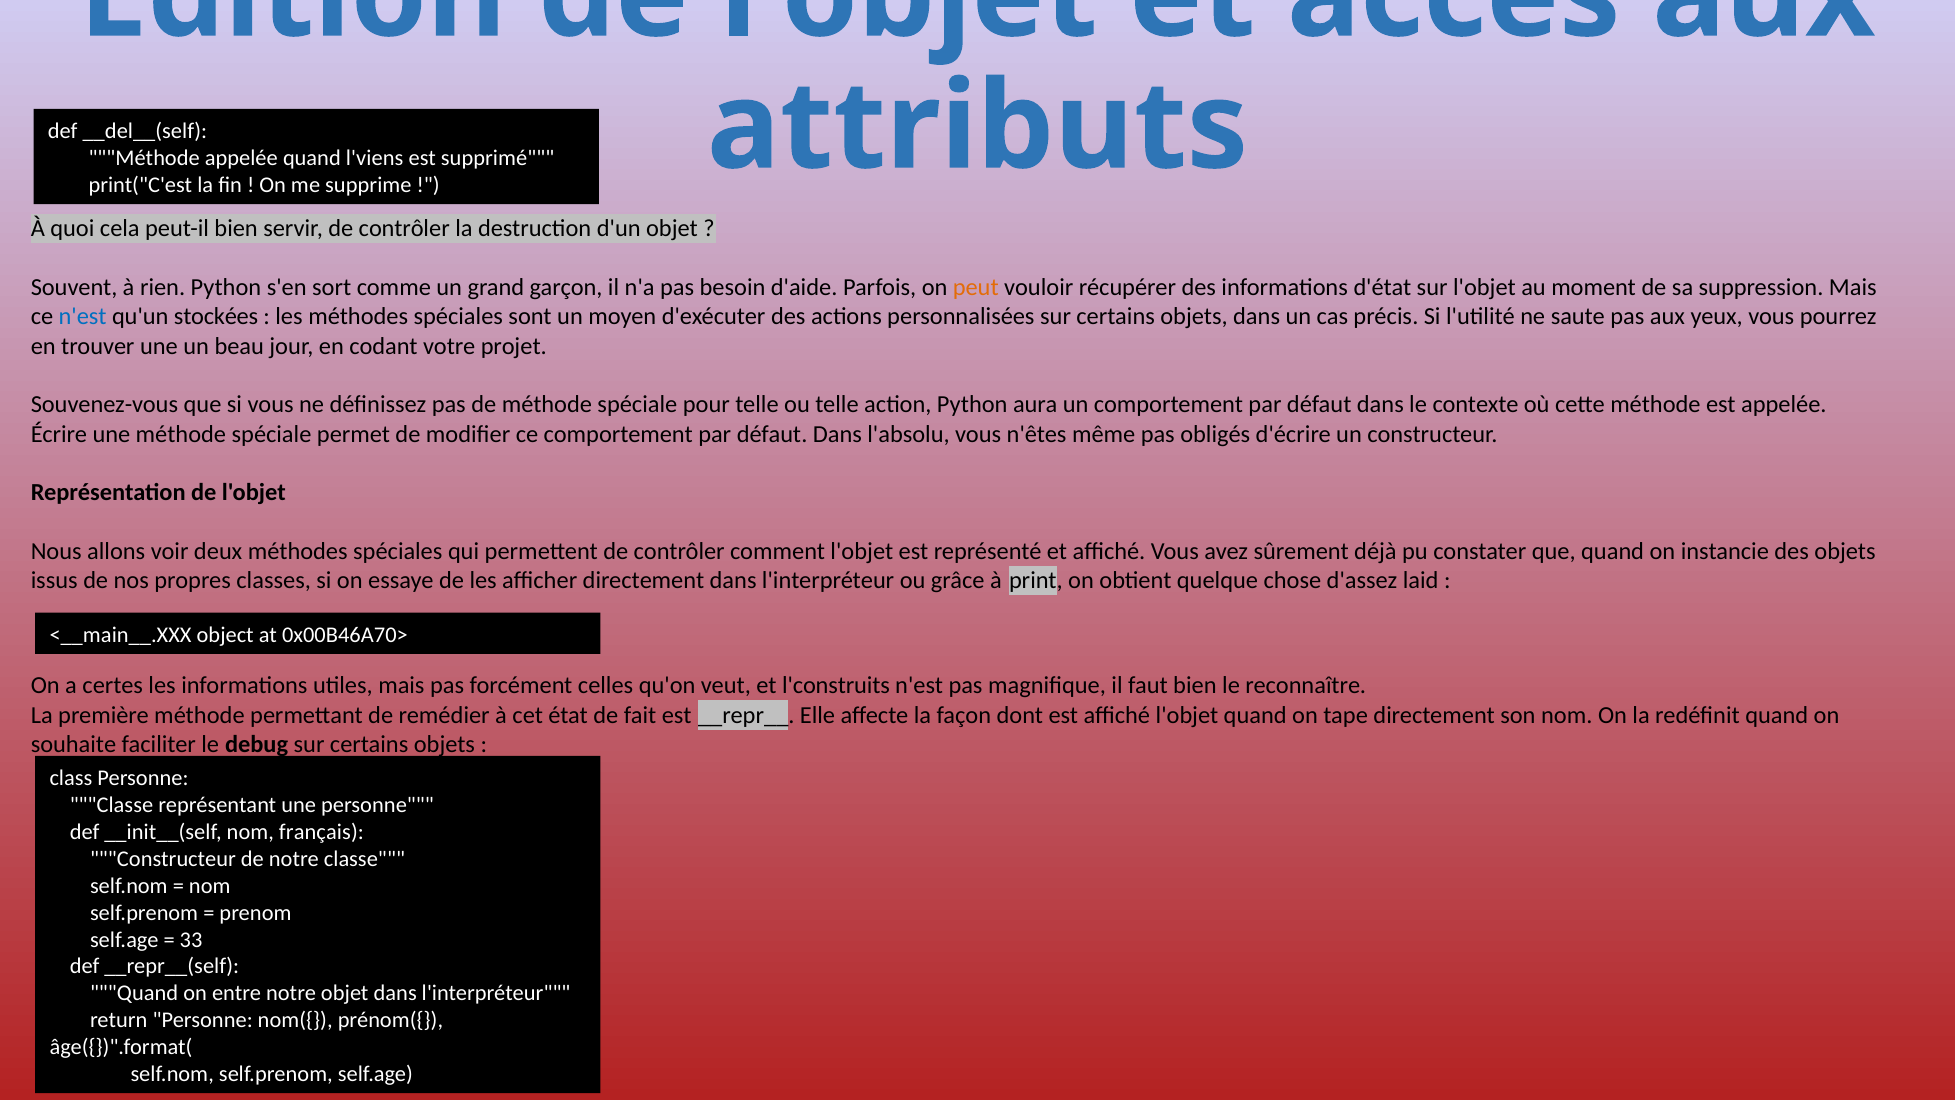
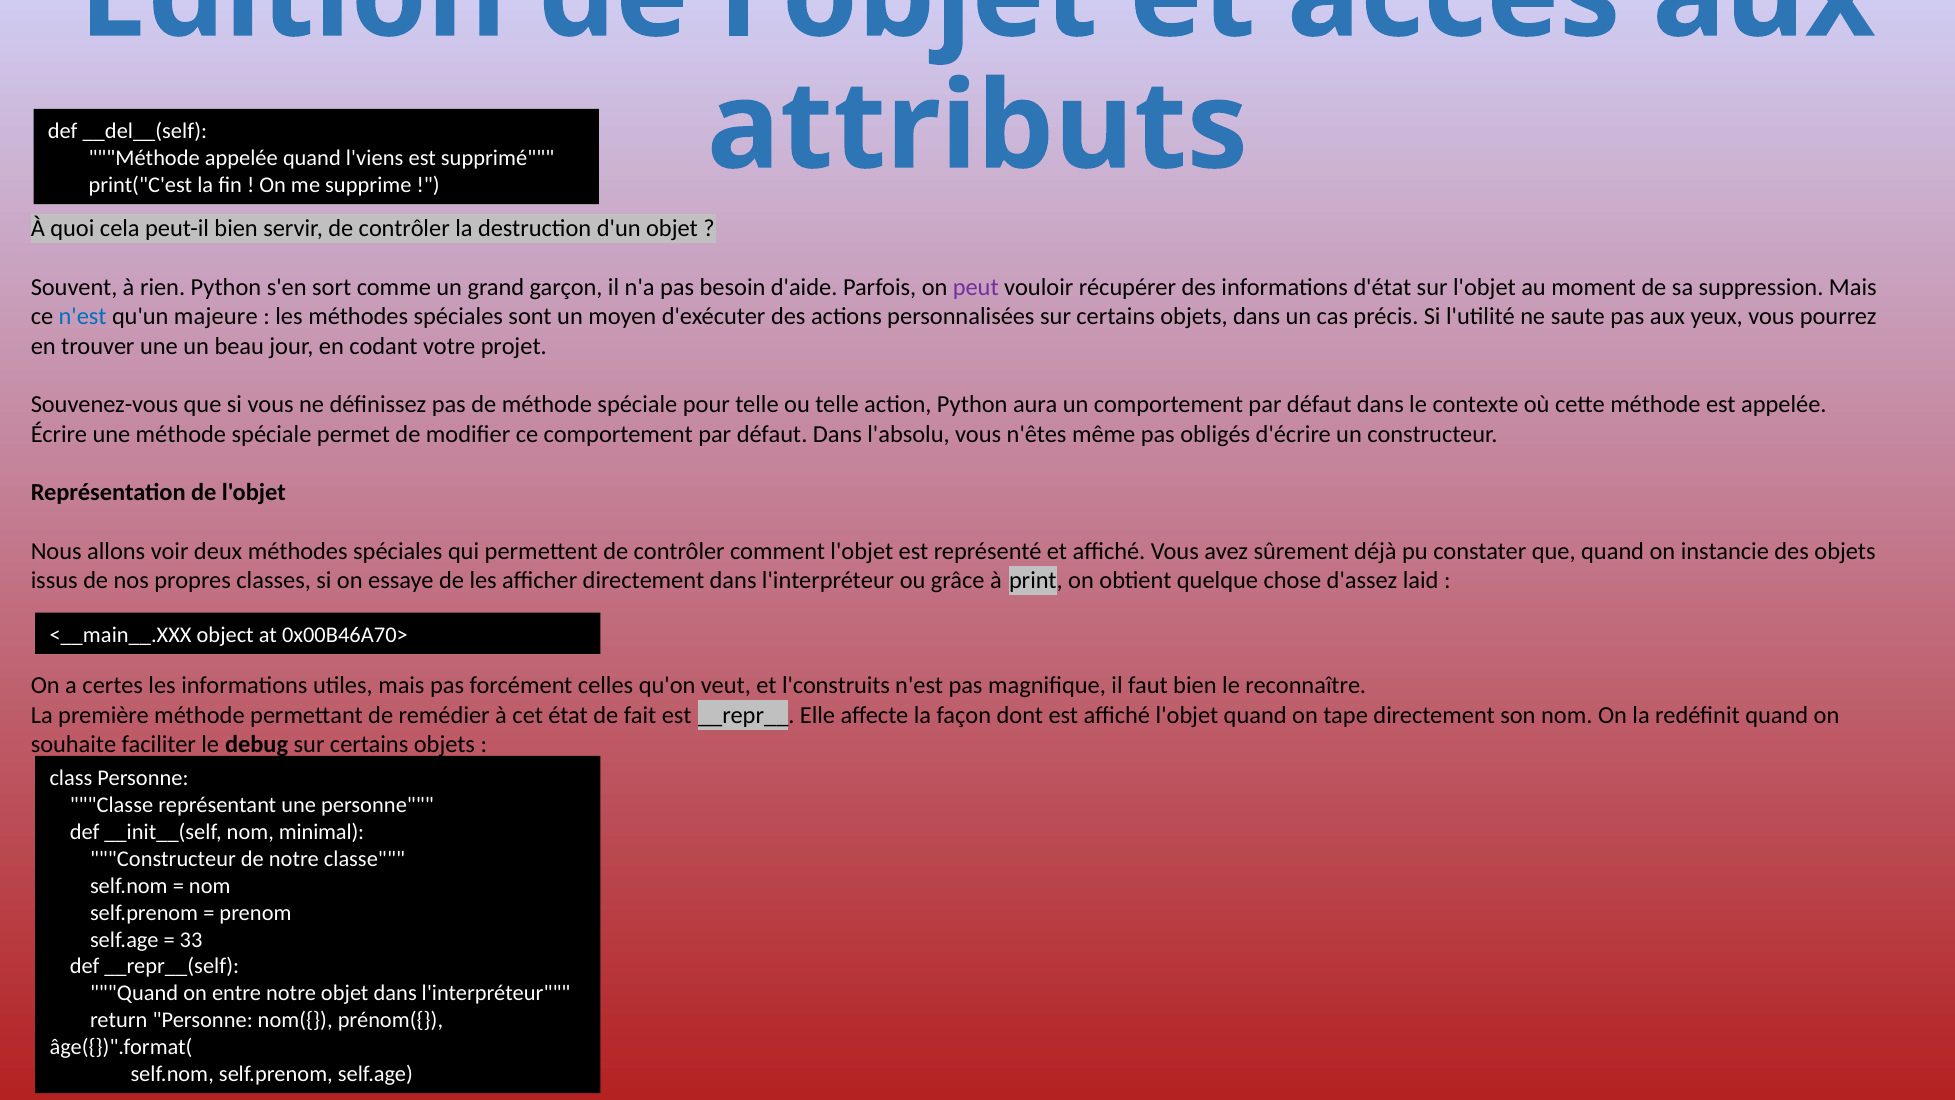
peut colour: orange -> purple
stockées: stockées -> majeure
français: français -> minimal
